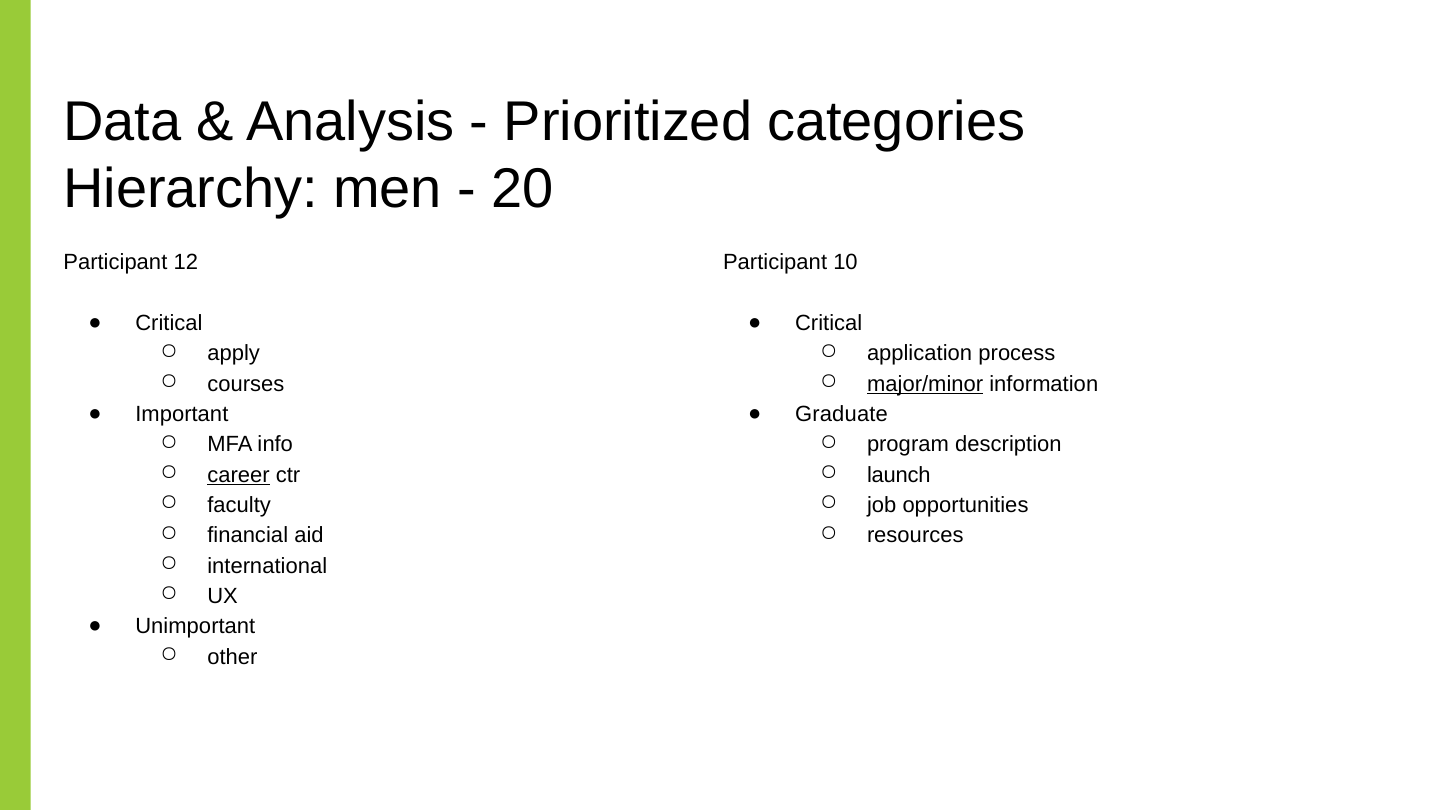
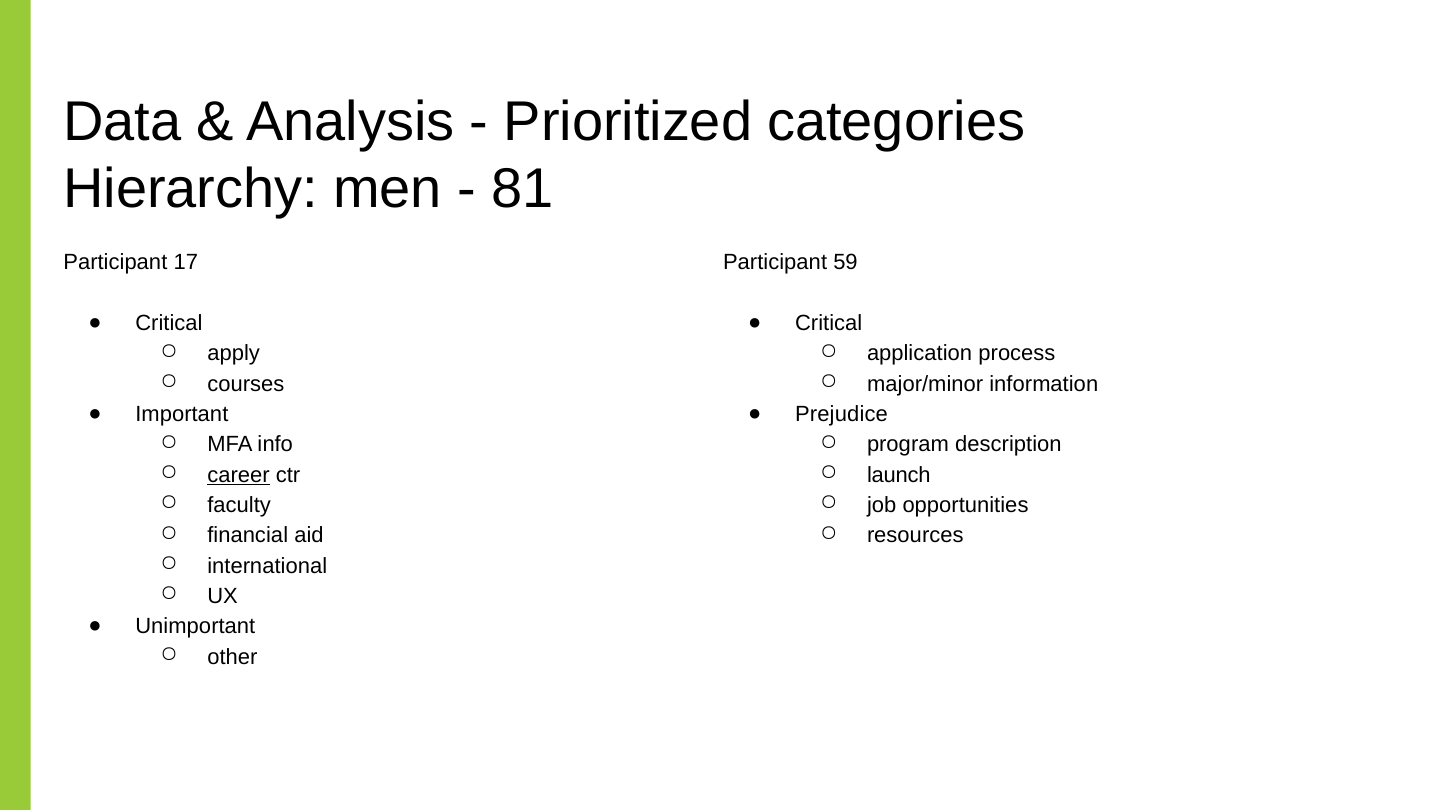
20: 20 -> 81
12: 12 -> 17
10: 10 -> 59
major/minor underline: present -> none
Graduate: Graduate -> Prejudice
